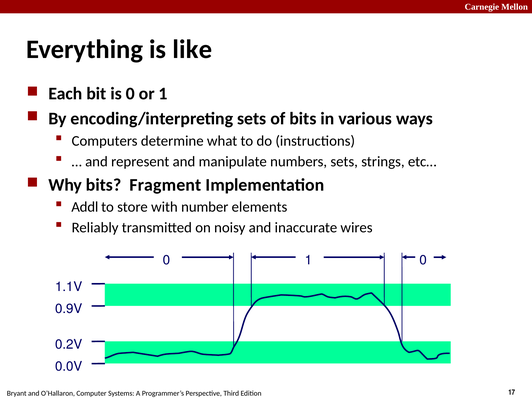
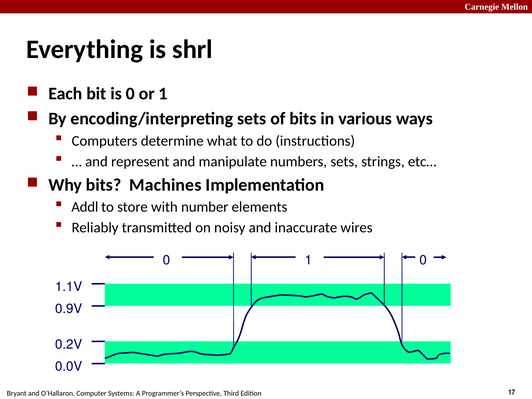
like: like -> shrl
Fragment: Fragment -> Machines
